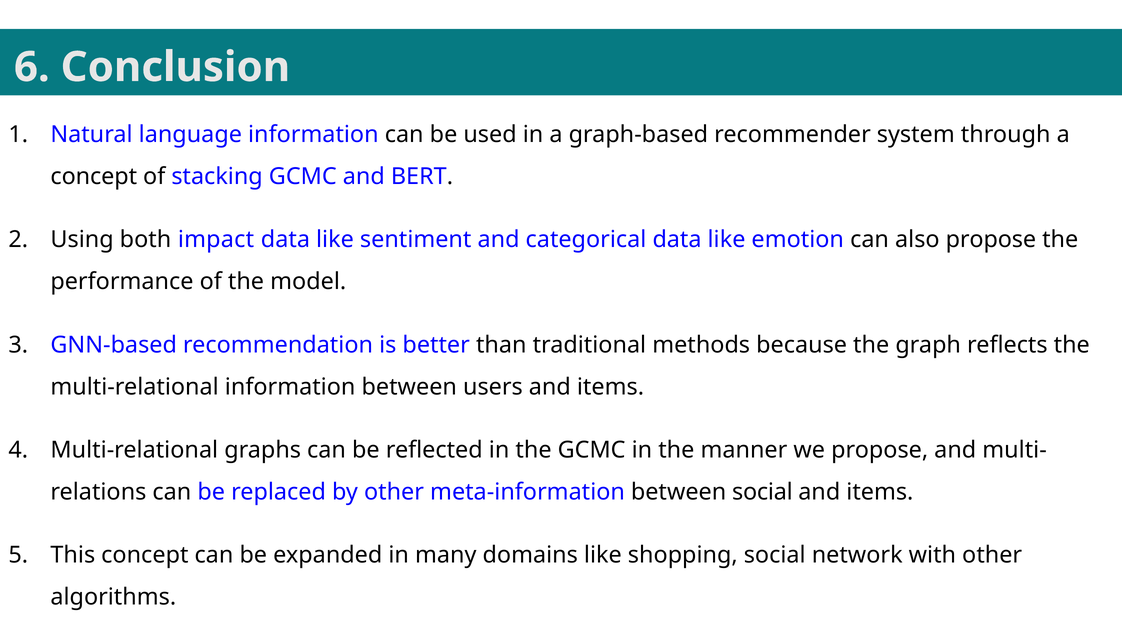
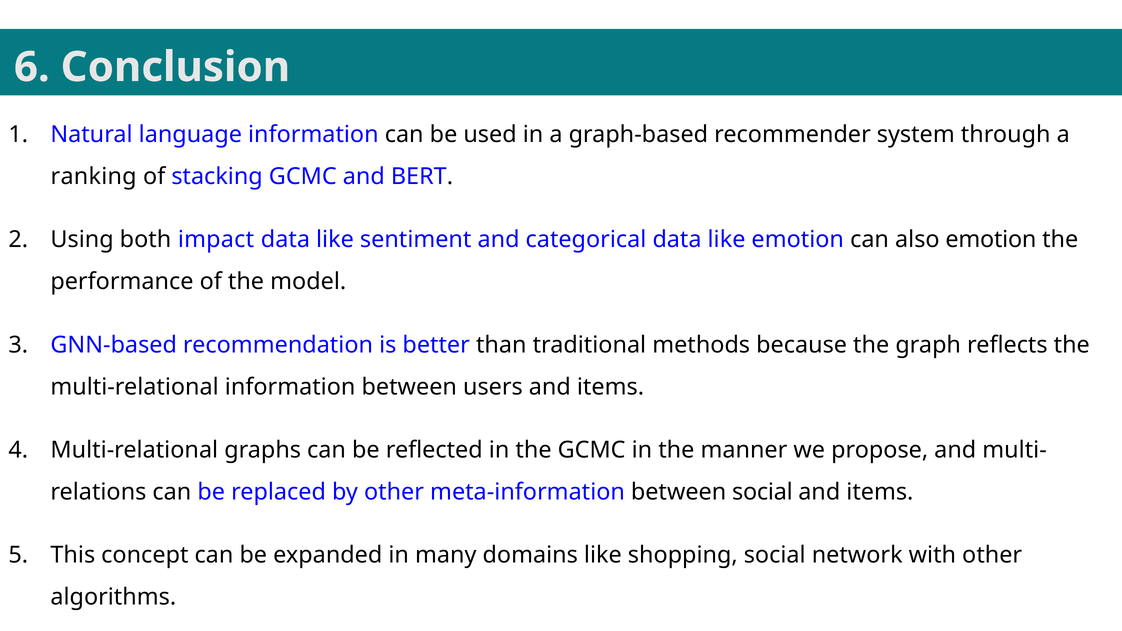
concept at (94, 177): concept -> ranking
also propose: propose -> emotion
